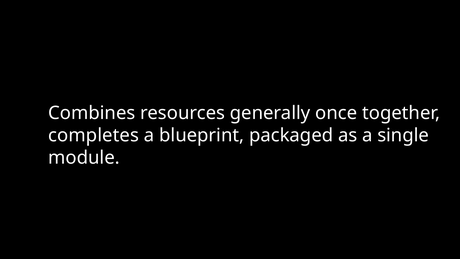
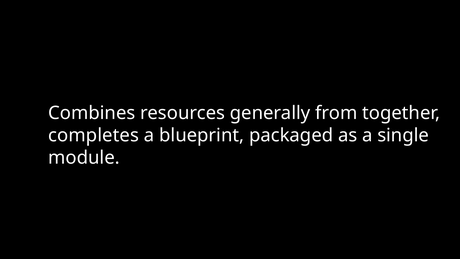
once: once -> from
